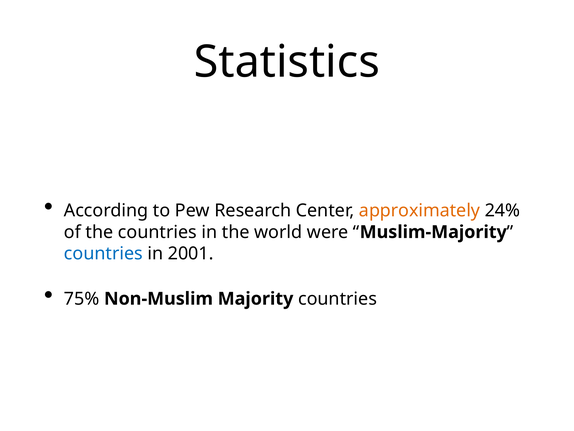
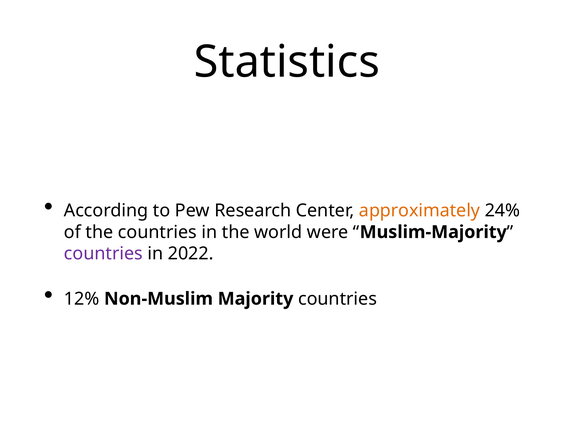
countries at (103, 253) colour: blue -> purple
2001: 2001 -> 2022
75%: 75% -> 12%
